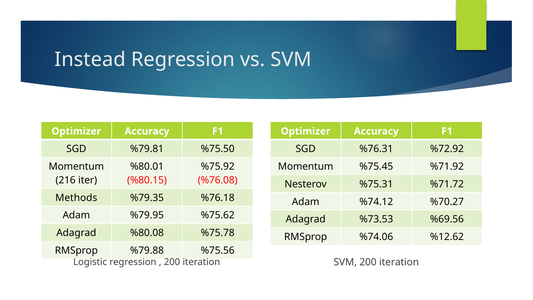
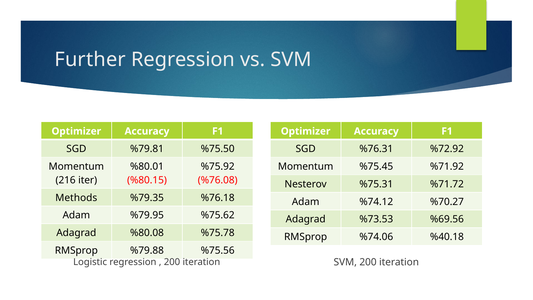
Instead: Instead -> Further
%12.62: %12.62 -> %40.18
